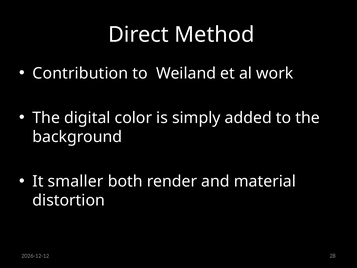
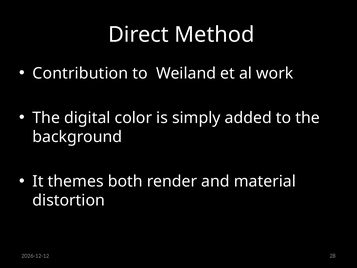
smaller: smaller -> themes
